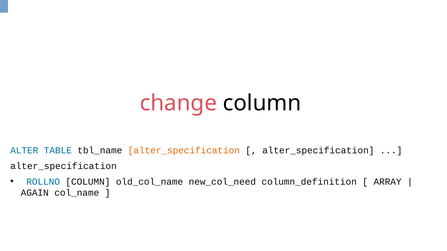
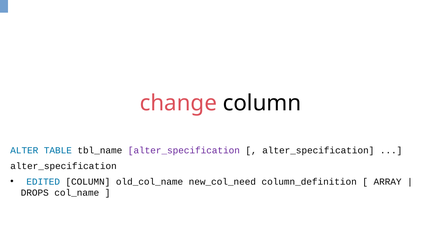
alter_specification at (184, 151) colour: orange -> purple
ROLLNO: ROLLNO -> EDITED
AGAIN: AGAIN -> DROPS
